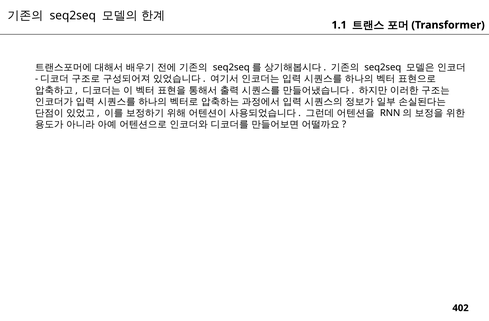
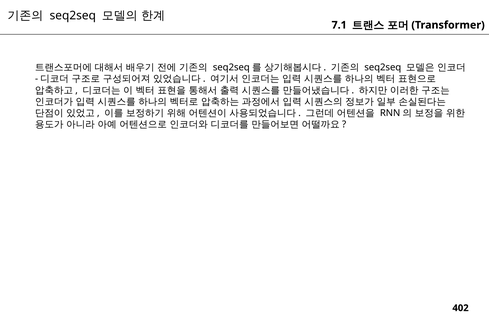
1.1: 1.1 -> 7.1
